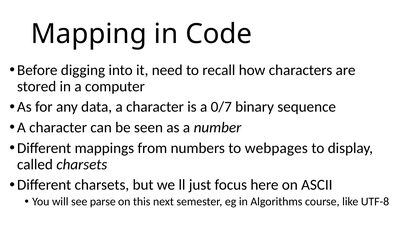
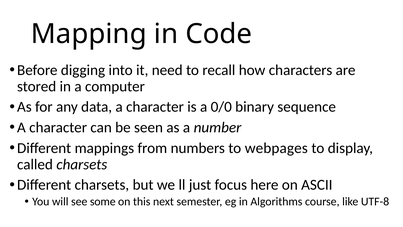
0/7: 0/7 -> 0/0
parse: parse -> some
